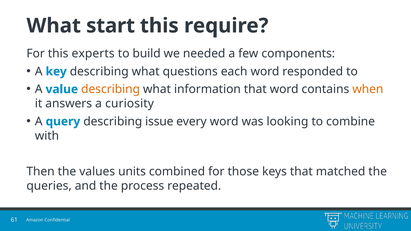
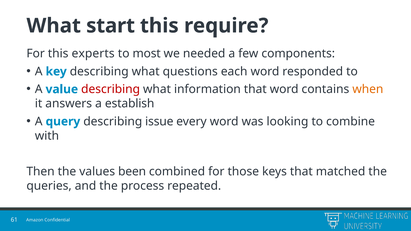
build: build -> most
describing at (111, 89) colour: orange -> red
curiosity: curiosity -> establish
units: units -> been
